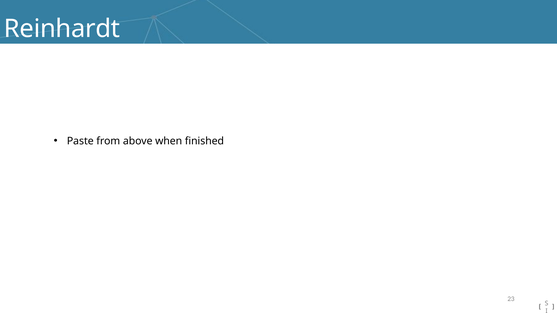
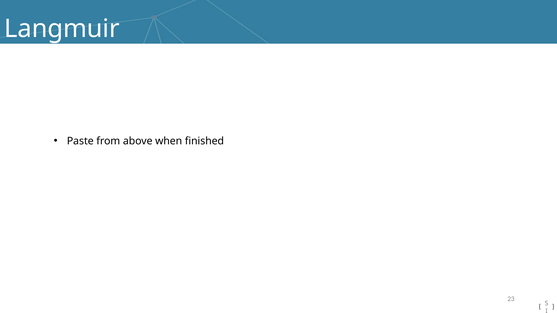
Reinhardt: Reinhardt -> Langmuir
